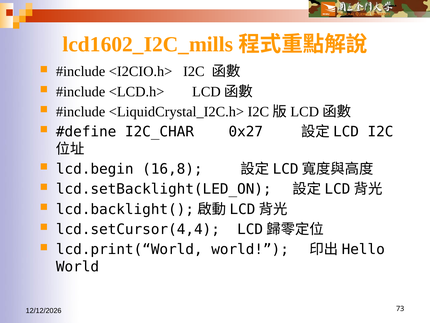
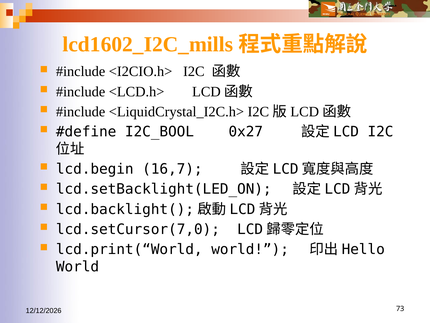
I2C_CHAR: I2C_CHAR -> I2C_BOOL
16,8: 16,8 -> 16,7
lcd.setCursor(4,4: lcd.setCursor(4,4 -> lcd.setCursor(7,0
